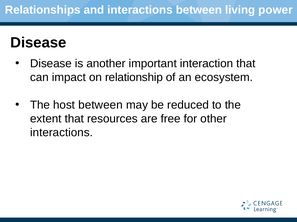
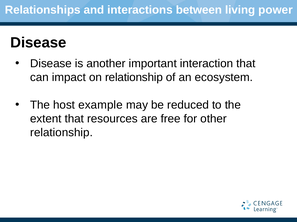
host between: between -> example
interactions at (61, 133): interactions -> relationship
